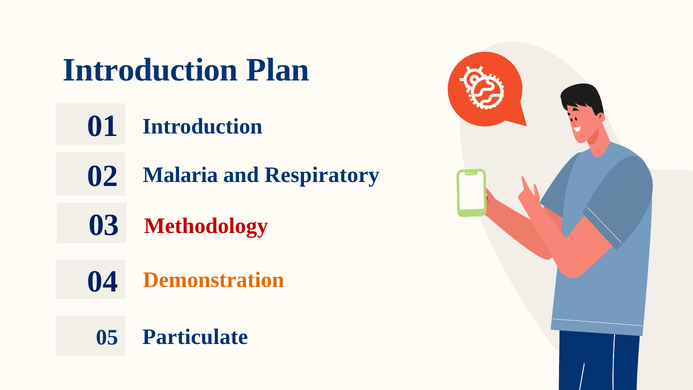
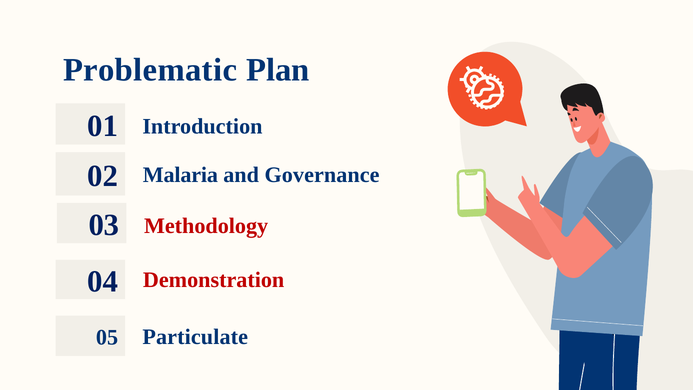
Introduction at (150, 70): Introduction -> Problematic
Respiratory: Respiratory -> Governance
Demonstration colour: orange -> red
